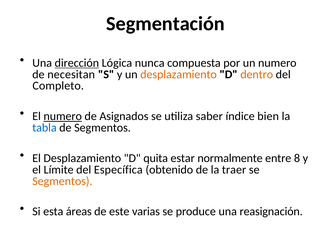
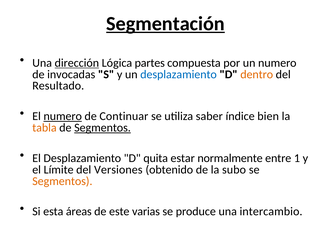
Segmentación underline: none -> present
nunca: nunca -> partes
necesitan: necesitan -> invocadas
desplazamiento at (179, 74) colour: orange -> blue
Completo: Completo -> Resultado
Asignados: Asignados -> Continuar
tabla colour: blue -> orange
Segmentos at (103, 128) underline: none -> present
8: 8 -> 1
Específica: Específica -> Versiones
traer: traer -> subo
reasignación: reasignación -> intercambio
